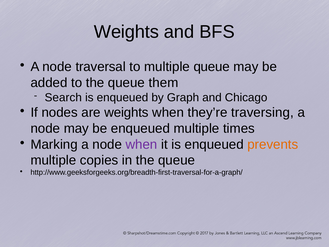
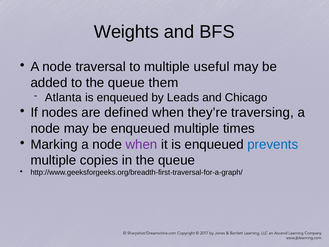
multiple queue: queue -> useful
Search: Search -> Atlanta
Graph: Graph -> Leads
are weights: weights -> defined
prevents colour: orange -> blue
